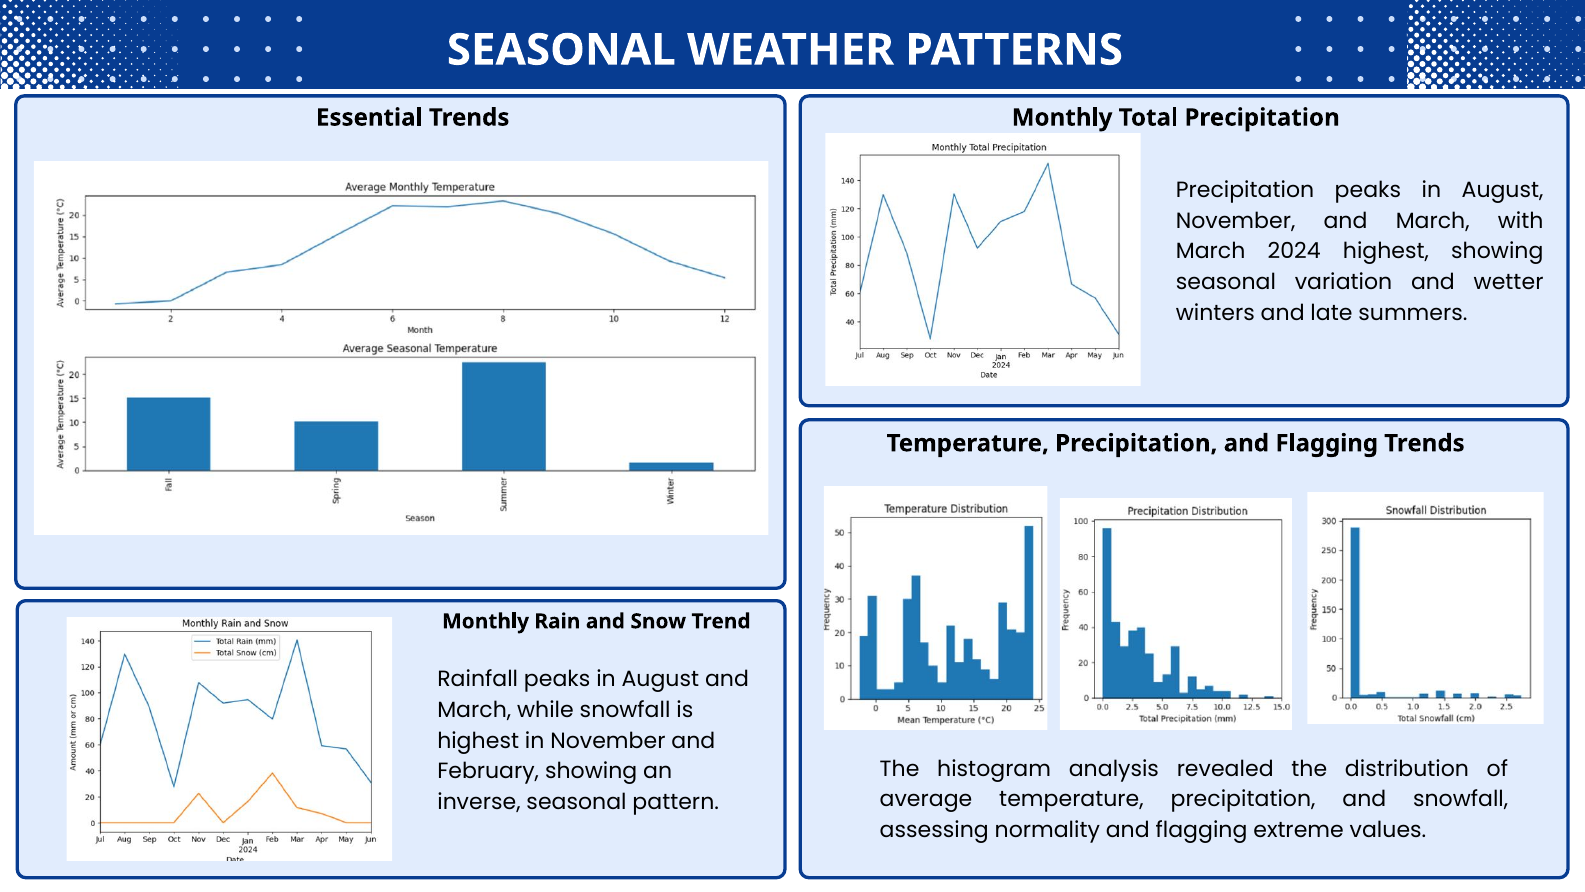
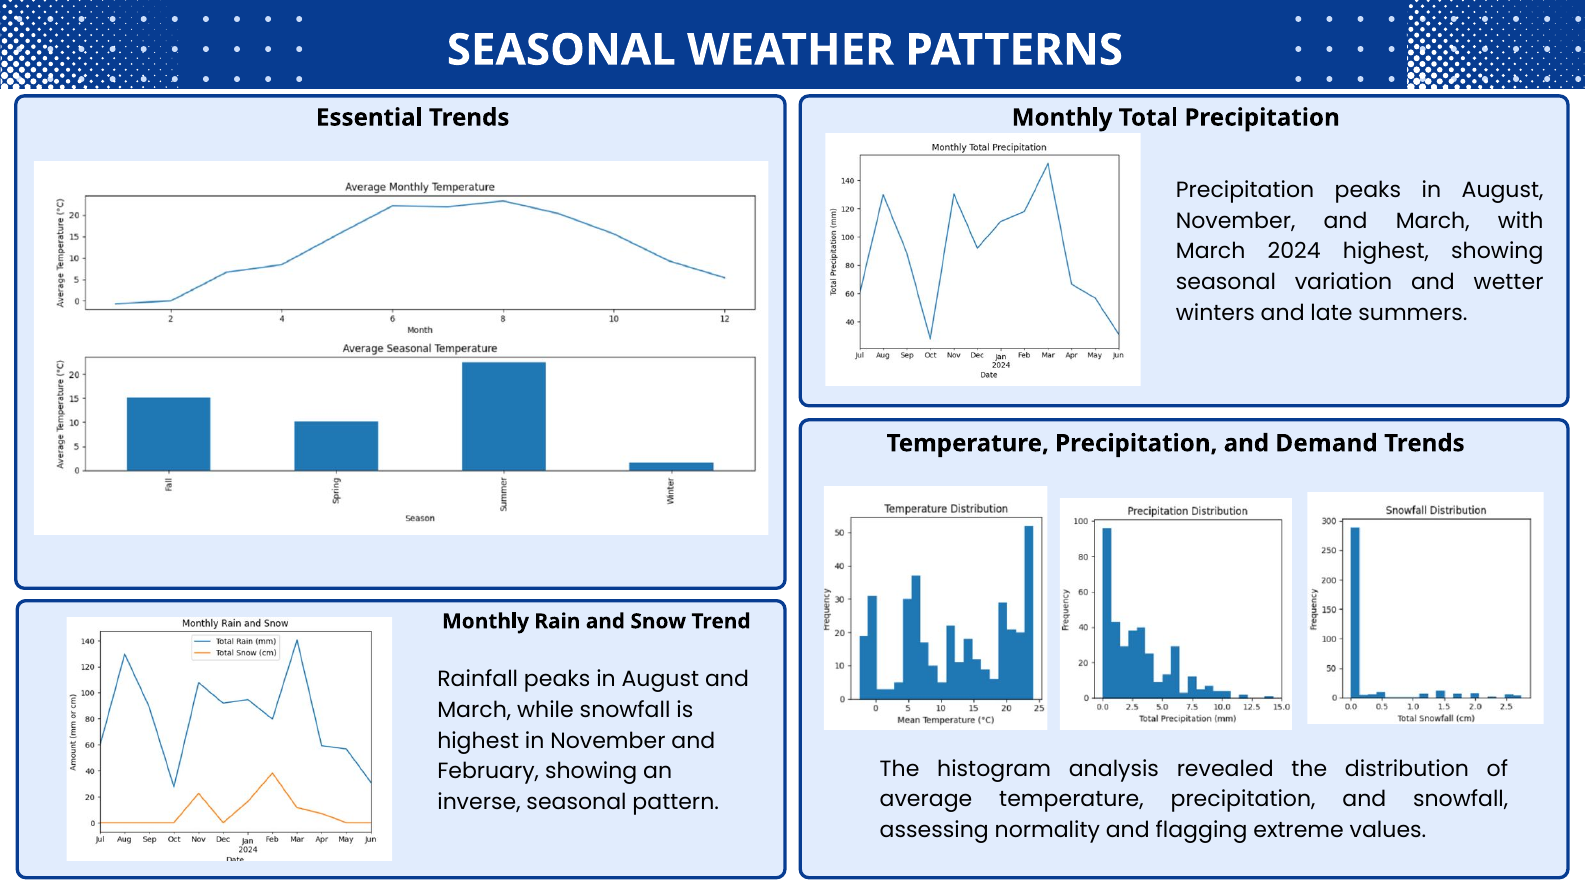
Precipitation and Flagging: Flagging -> Demand
